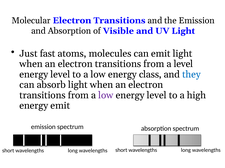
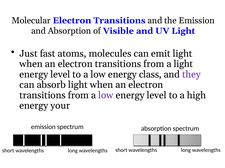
a level: level -> light
they colour: blue -> purple
energy emit: emit -> your
